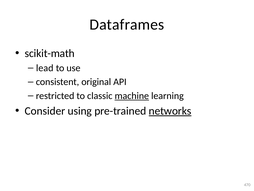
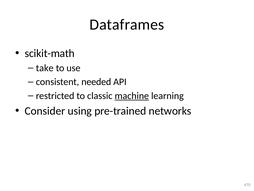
lead: lead -> take
original: original -> needed
networks underline: present -> none
